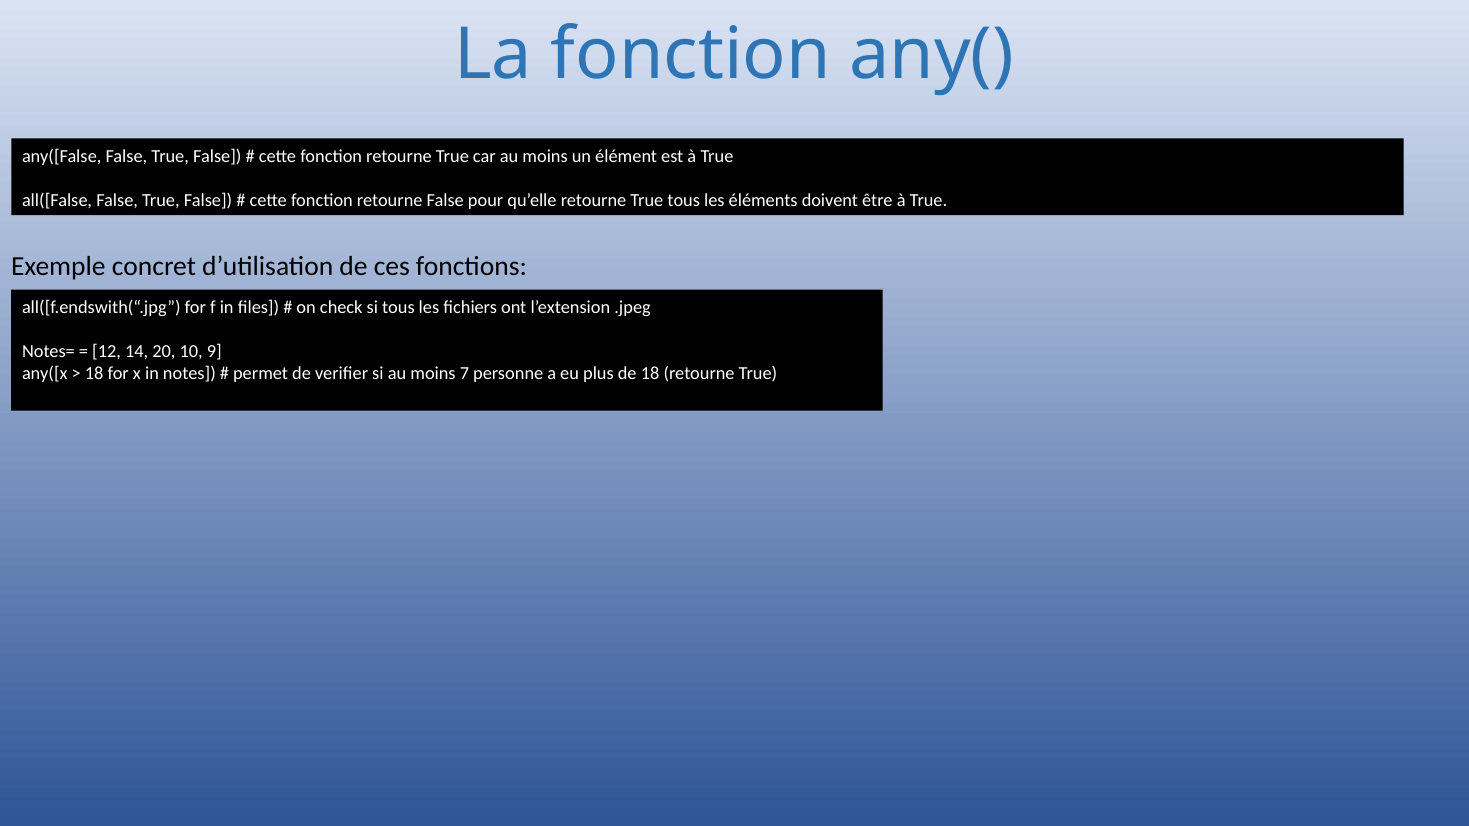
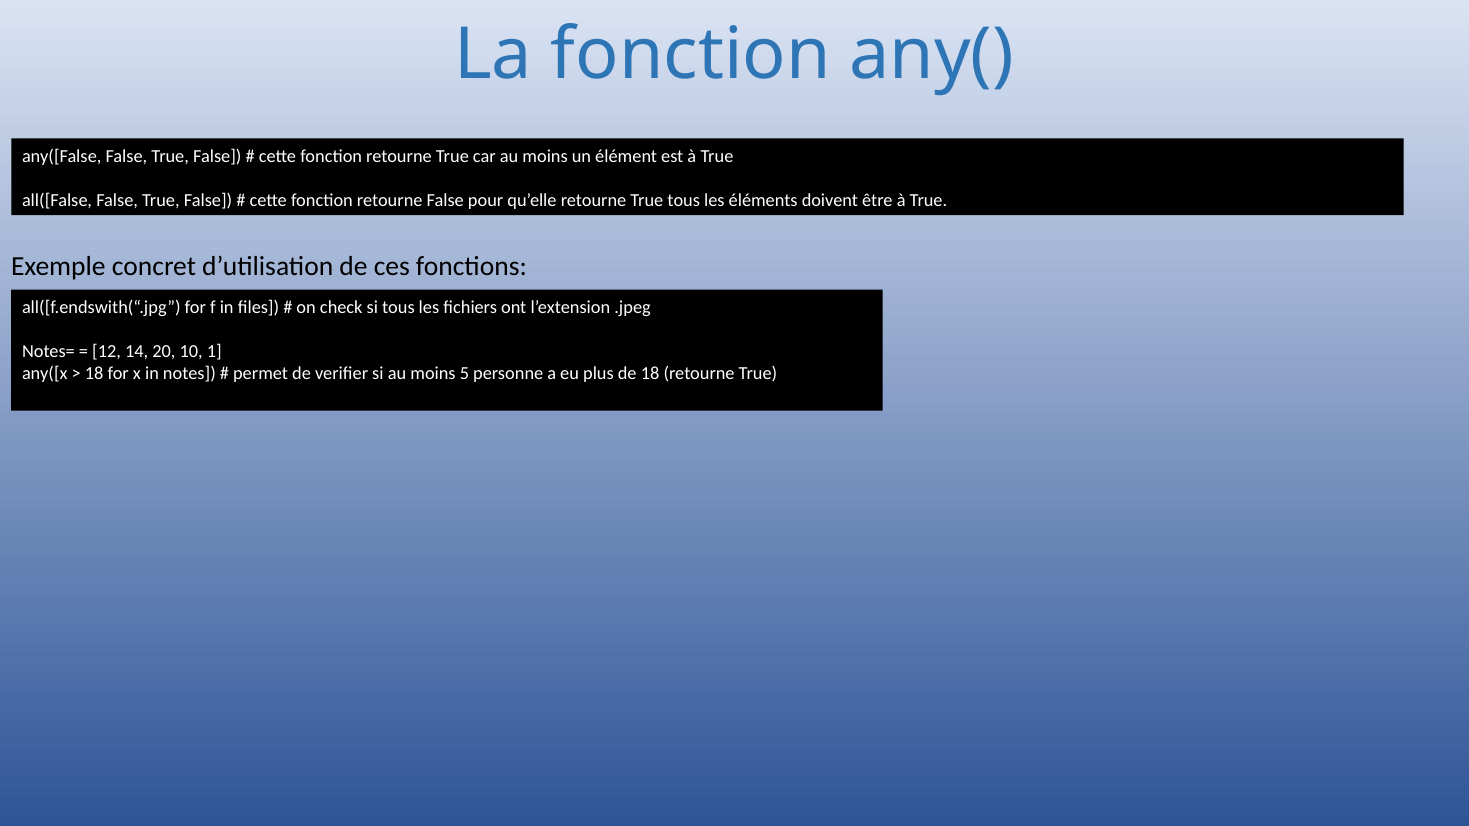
9: 9 -> 1
7: 7 -> 5
